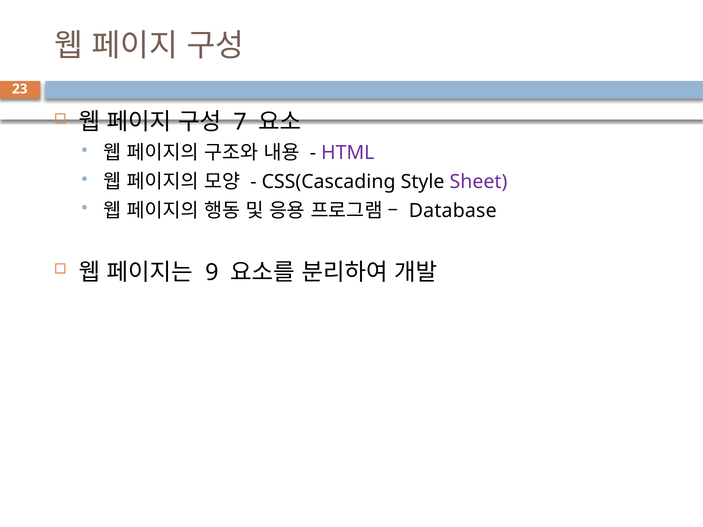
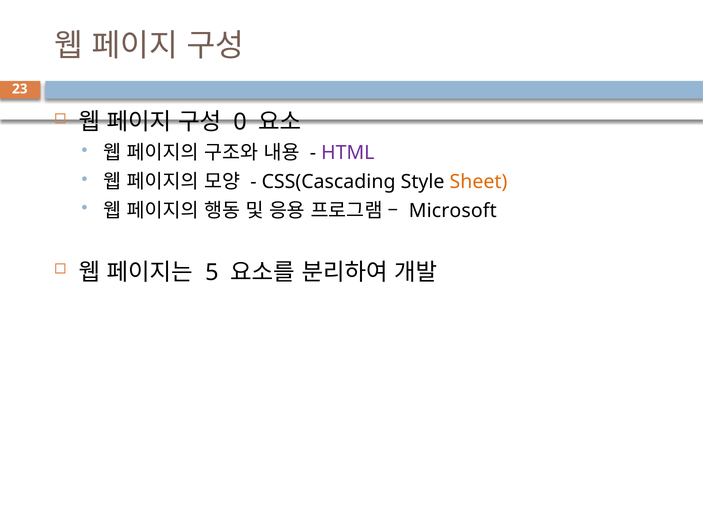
7: 7 -> 0
Sheet colour: purple -> orange
Database: Database -> Microsoft
9: 9 -> 5
